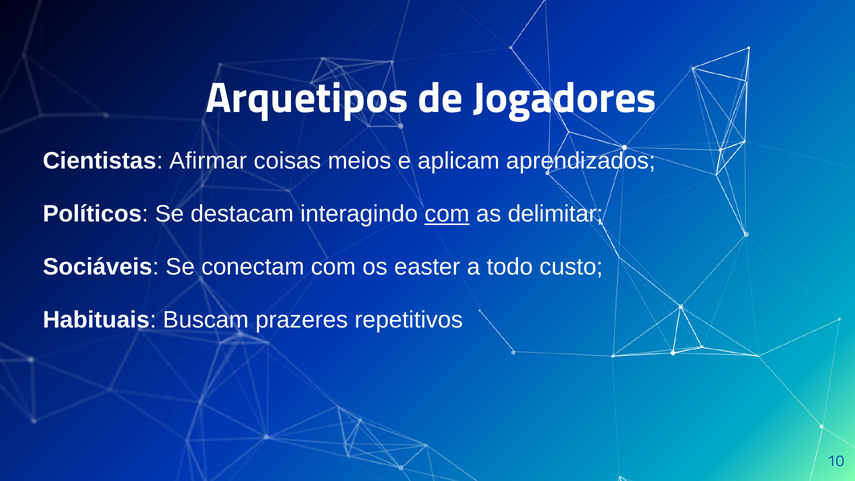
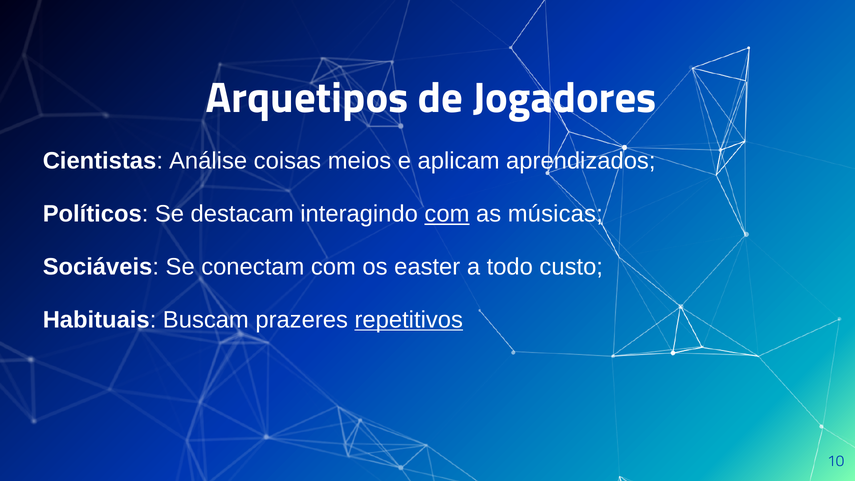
Afirmar: Afirmar -> Análise
delimitar: delimitar -> músicas
repetitivos underline: none -> present
